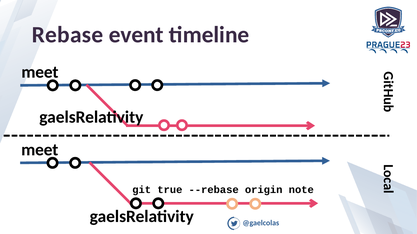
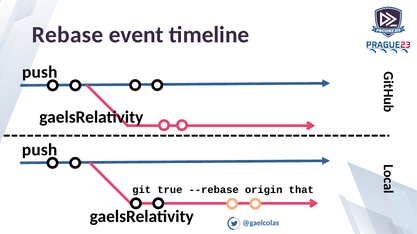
meet at (40, 72): meet -> push
meet at (40, 150): meet -> push
note: note -> that
